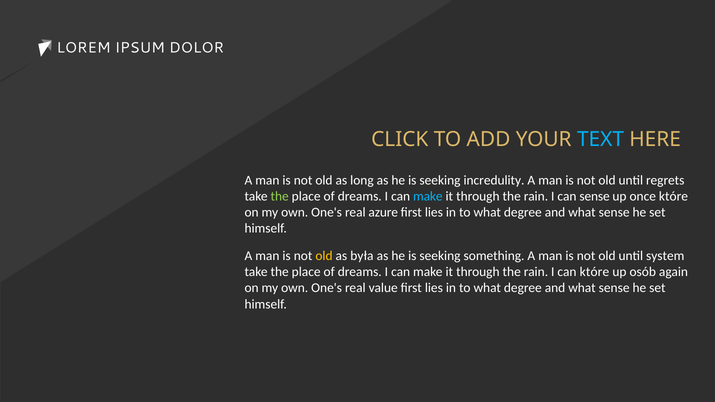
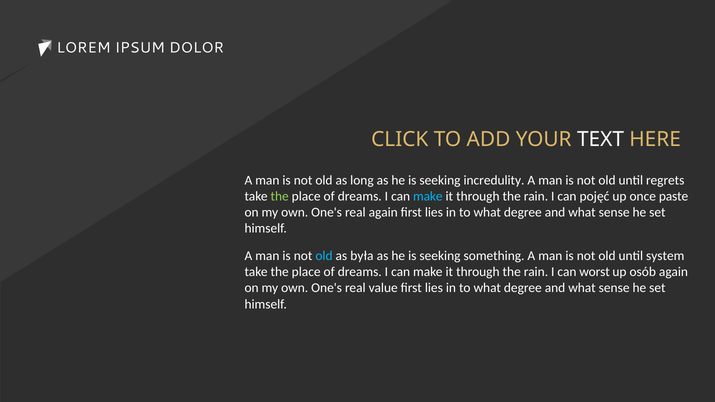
TEXT colour: light blue -> white
can sense: sense -> pojęć
once które: które -> paste
real azure: azure -> again
old at (324, 256) colour: yellow -> light blue
can które: które -> worst
